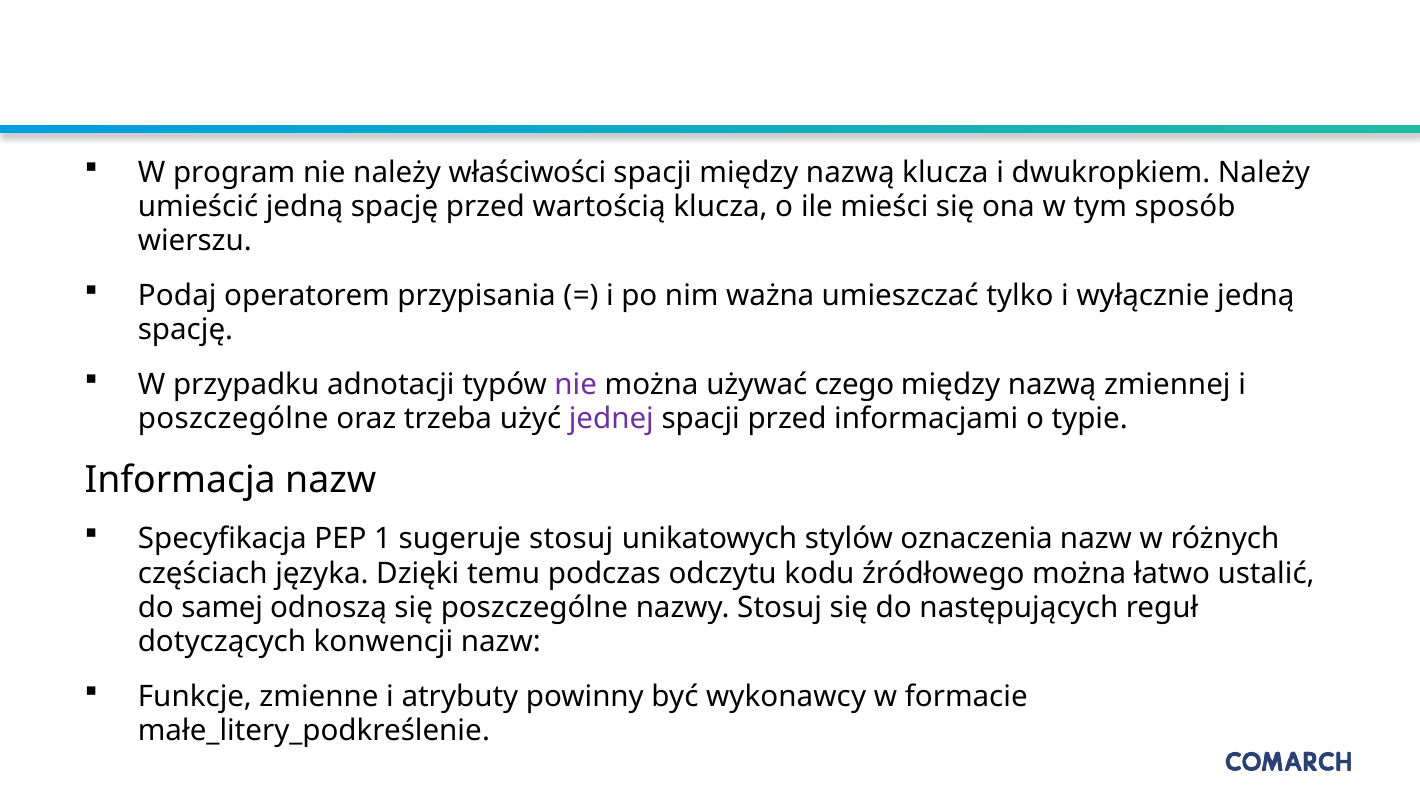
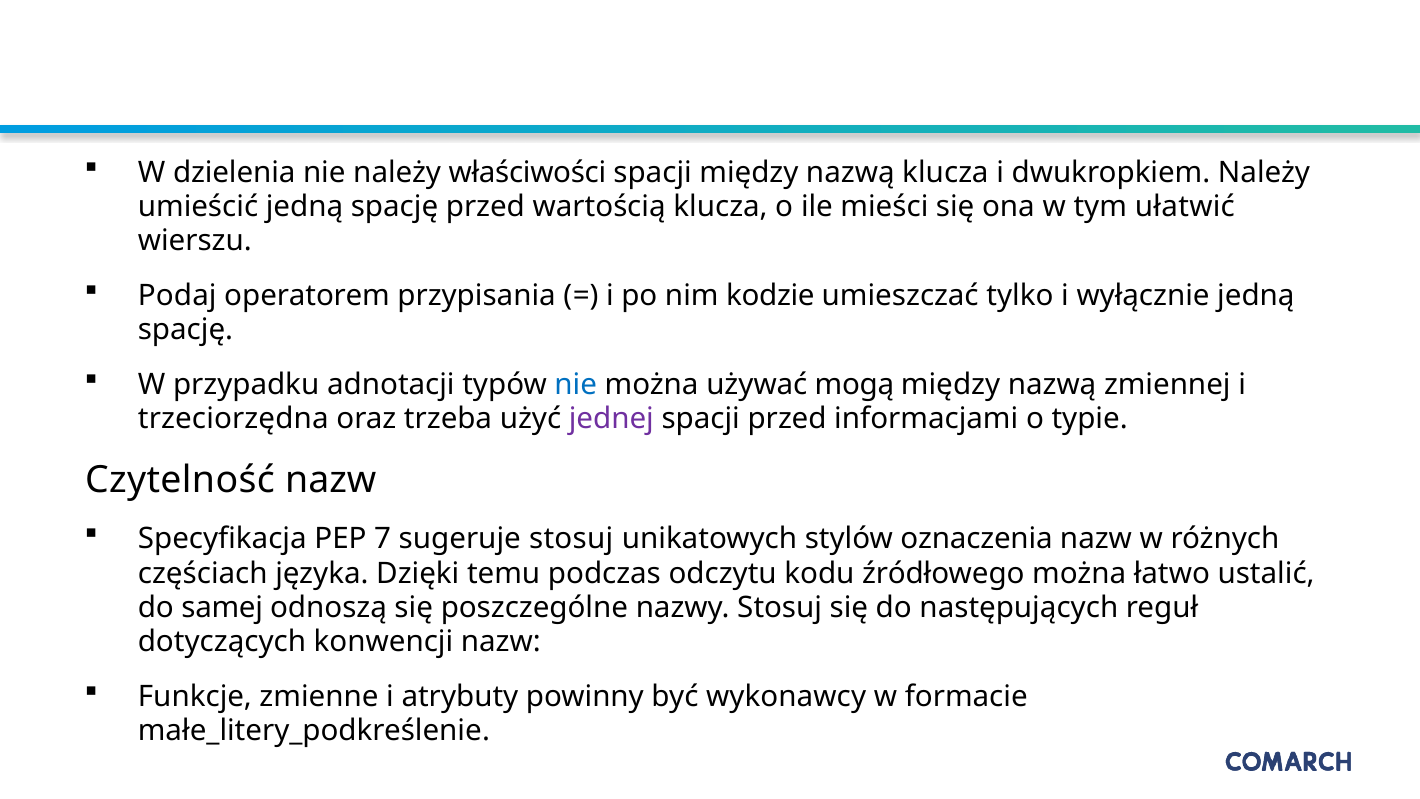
program: program -> dzielenia
sposób: sposób -> ułatwić
ważna: ważna -> kodzie
nie at (576, 385) colour: purple -> blue
czego: czego -> mogą
poszczególne at (233, 419): poszczególne -> trzeciorzędna
Informacja: Informacja -> Czytelność
1: 1 -> 7
